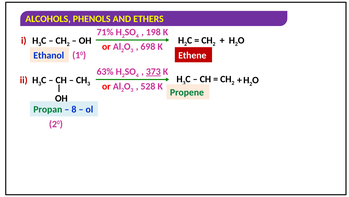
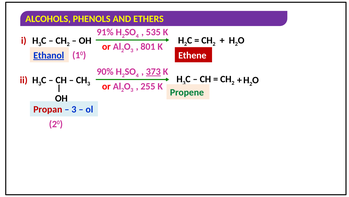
71%: 71% -> 91%
198: 198 -> 535
698: 698 -> 801
Ethanol underline: none -> present
63%: 63% -> 90%
528: 528 -> 255
Propan colour: green -> red
8 at (74, 109): 8 -> 3
